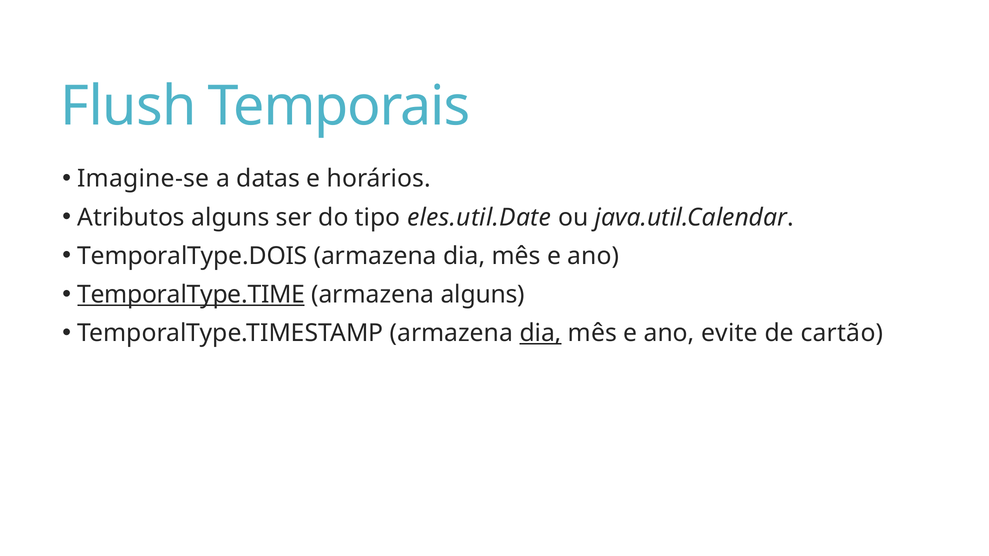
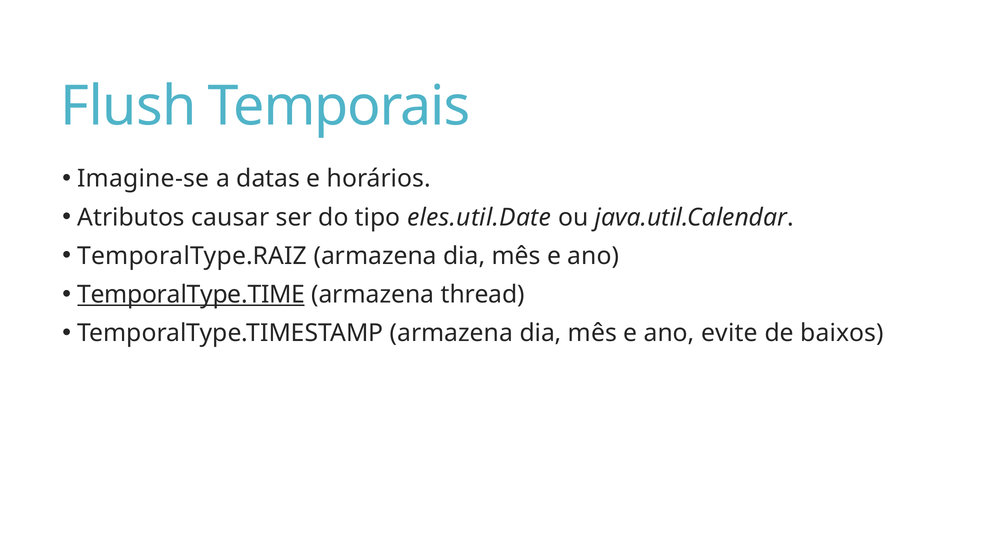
Atributos alguns: alguns -> causar
TemporalType.DOIS: TemporalType.DOIS -> TemporalType.RAIZ
armazena alguns: alguns -> thread
dia at (541, 333) underline: present -> none
cartão: cartão -> baixos
